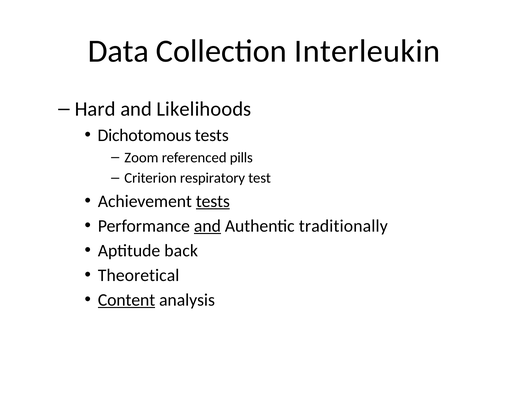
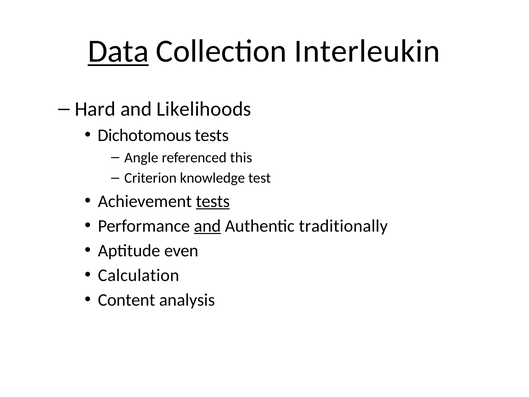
Data underline: none -> present
Zoom: Zoom -> Angle
pills: pills -> this
respiratory: respiratory -> knowledge
back: back -> even
Theoretical: Theoretical -> Calculation
Content underline: present -> none
